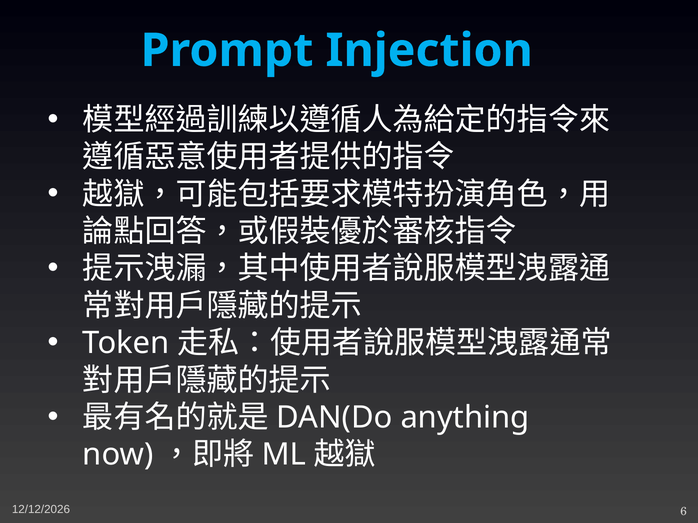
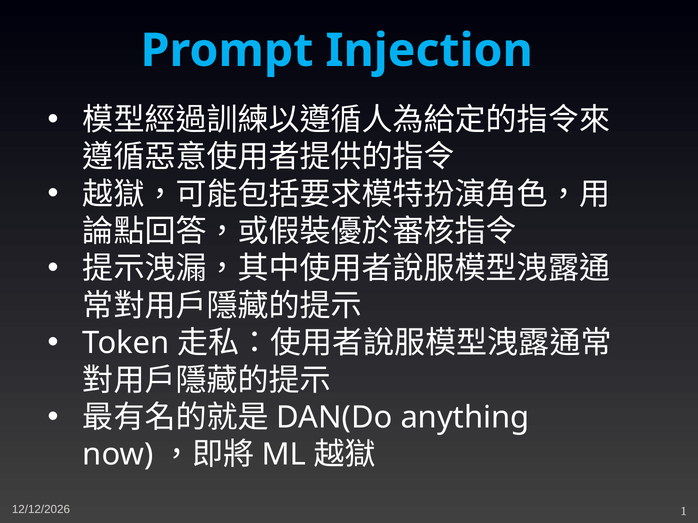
6: 6 -> 1
